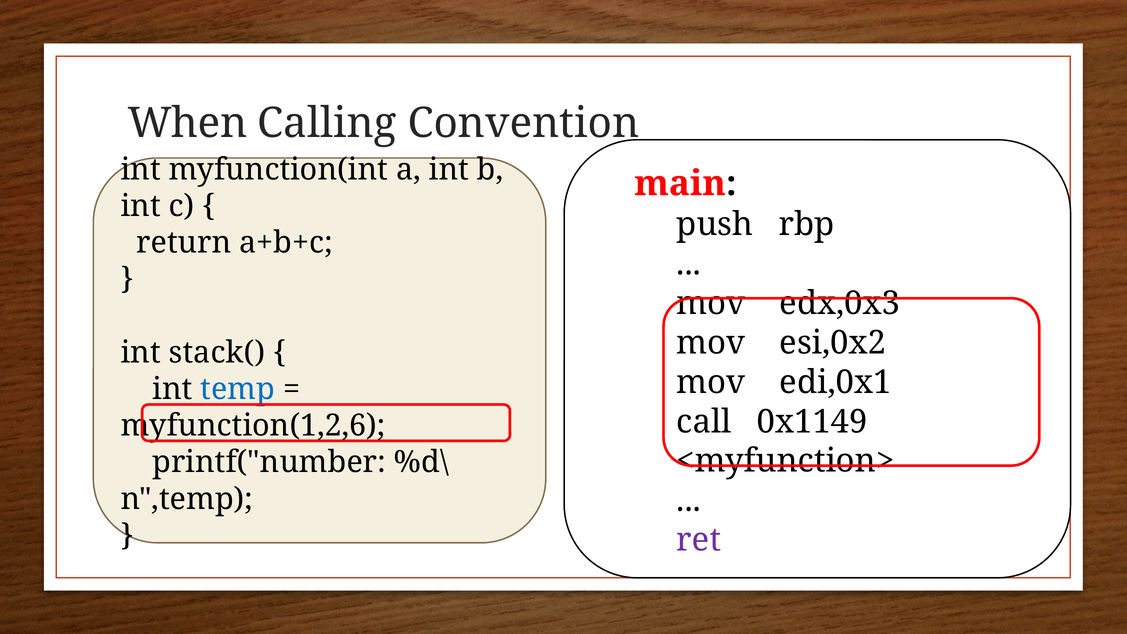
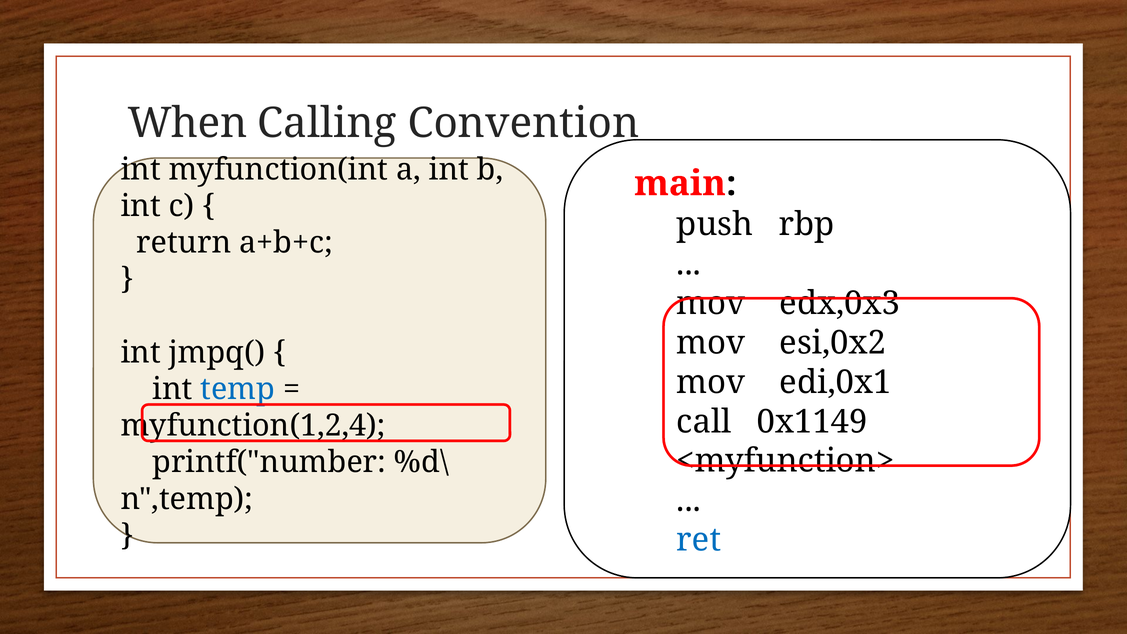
stack(: stack( -> jmpq(
myfunction(1,2,6: myfunction(1,2,6 -> myfunction(1,2,4
ret colour: purple -> blue
